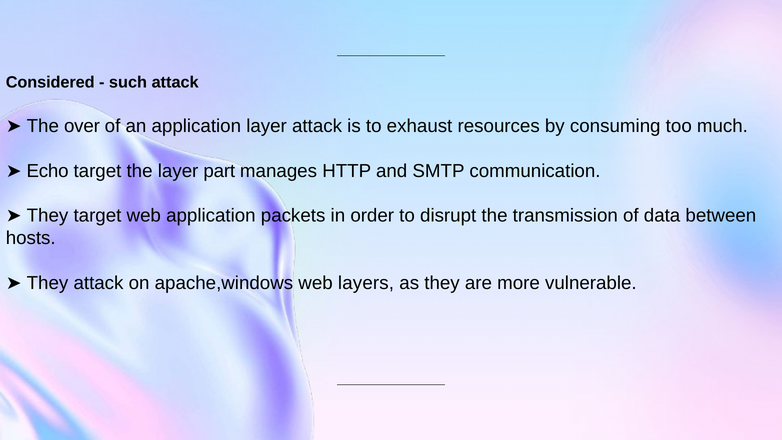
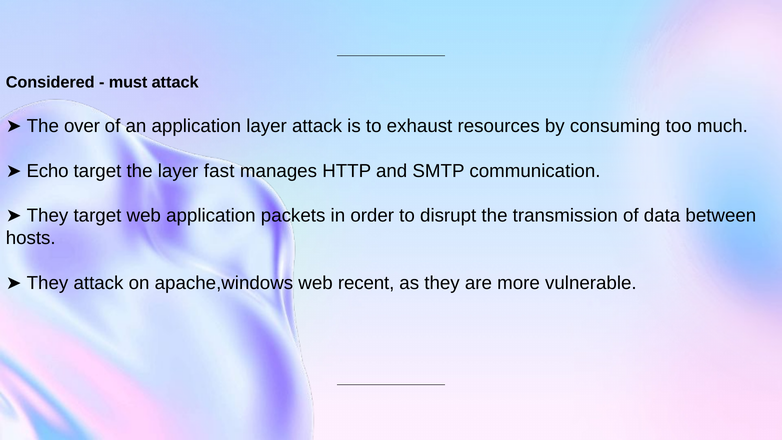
such: such -> must
part: part -> fast
layers: layers -> recent
